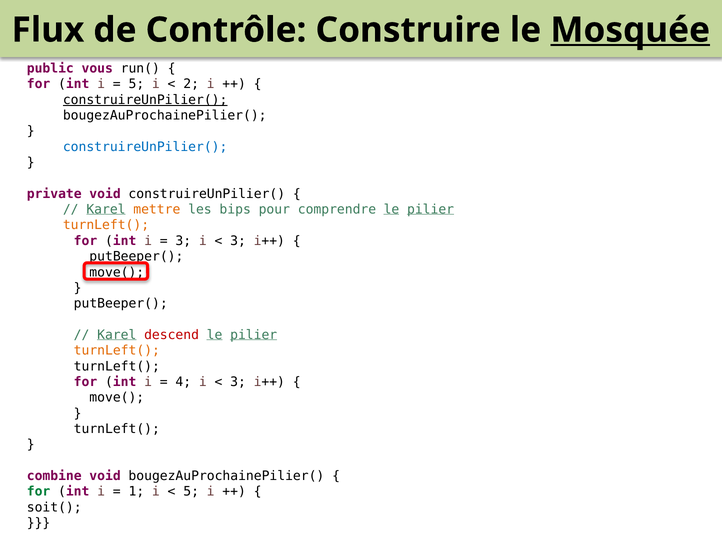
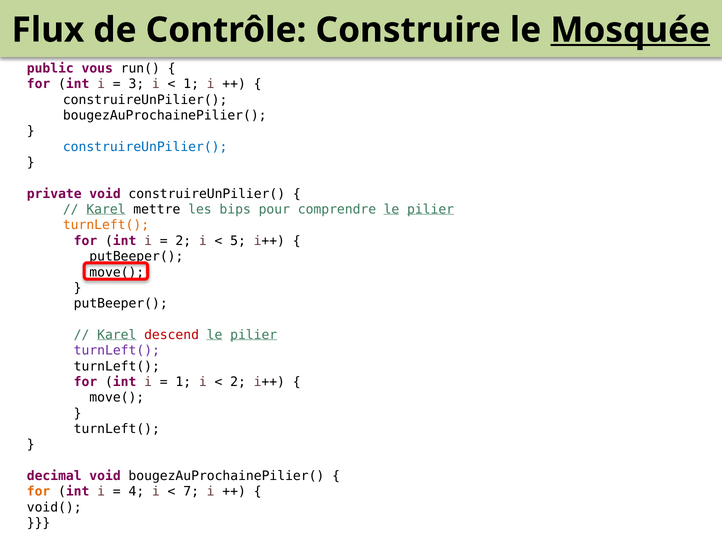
5 at (136, 84): 5 -> 3
2 at (191, 84): 2 -> 1
construireUnPilier( at (145, 100) underline: present -> none
mettre colour: orange -> black
3 at (183, 241): 3 -> 2
3 at (238, 241): 3 -> 5
turnLeft( at (117, 350) colour: orange -> purple
4 at (183, 382): 4 -> 1
3 at (238, 382): 3 -> 2
combine: combine -> decimal
for at (39, 491) colour: green -> orange
1: 1 -> 4
5 at (191, 491): 5 -> 7
soit(: soit( -> void(
